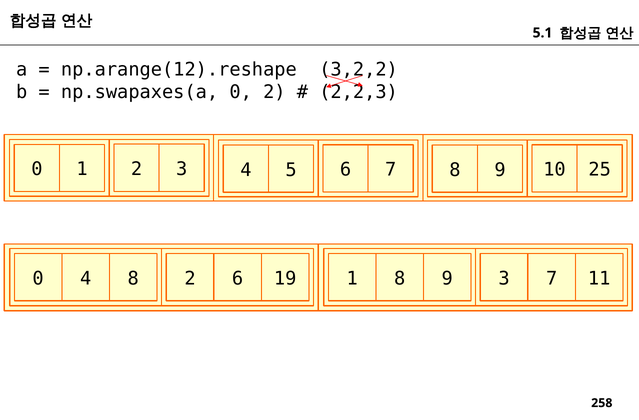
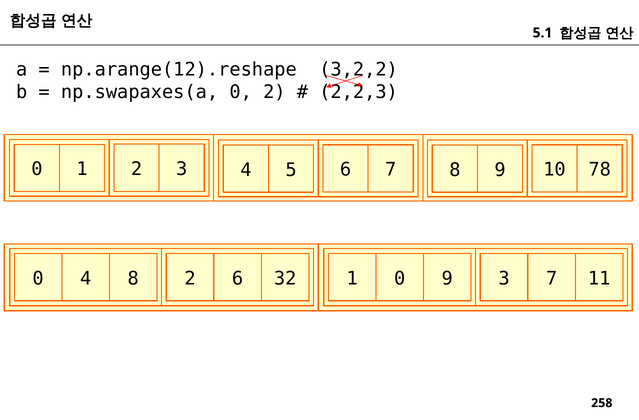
25: 25 -> 78
19: 19 -> 32
1 8: 8 -> 0
